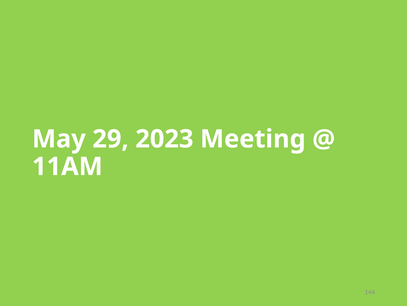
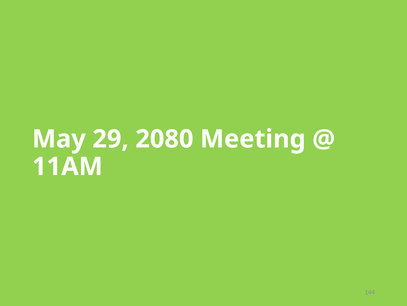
2023: 2023 -> 2080
